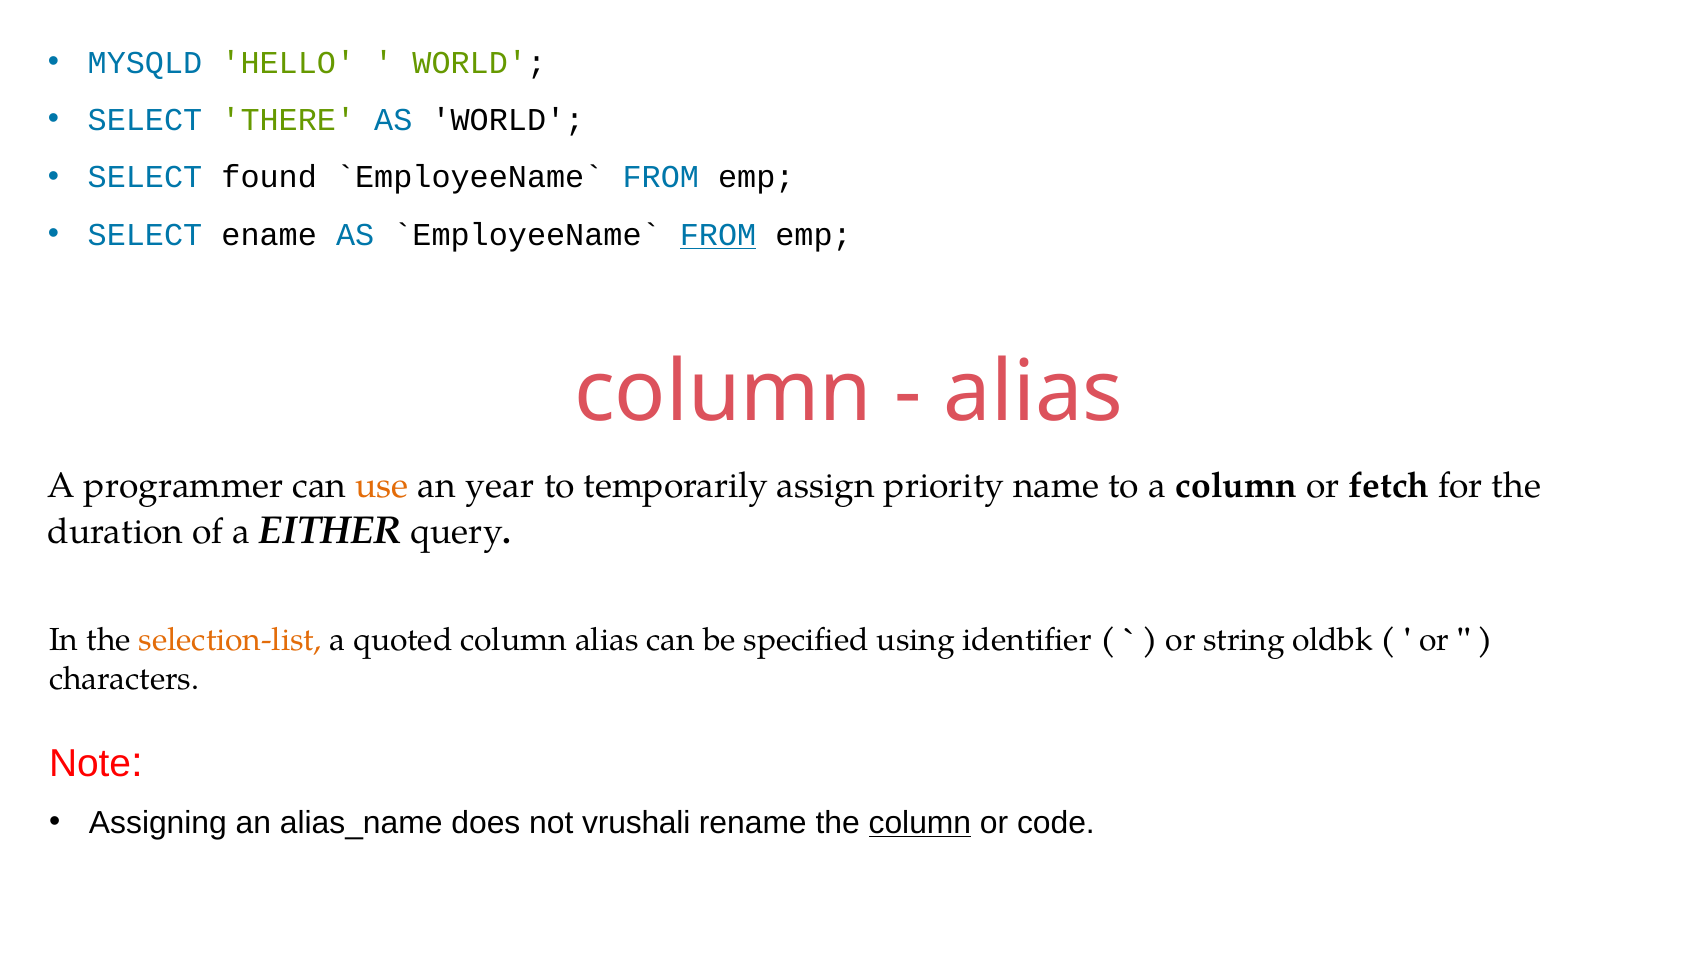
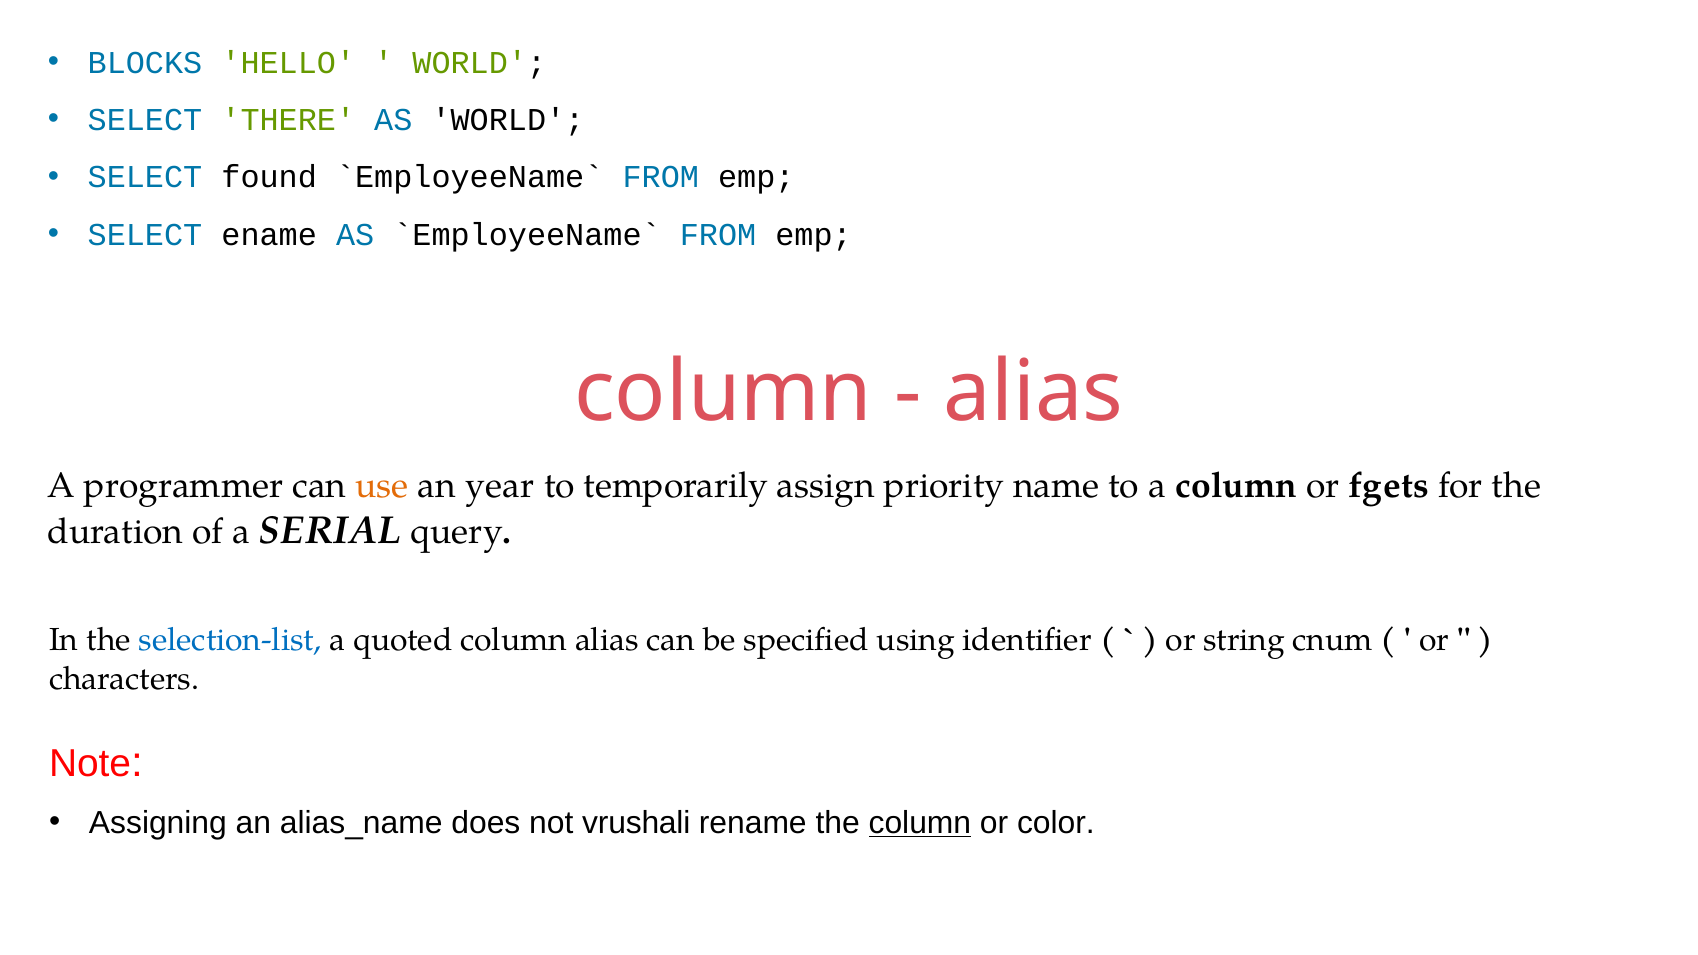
MYSQLD: MYSQLD -> BLOCKS
FROM at (718, 235) underline: present -> none
fetch: fetch -> fgets
EITHER: EITHER -> SERIAL
selection-list colour: orange -> blue
oldbk: oldbk -> cnum
code: code -> color
